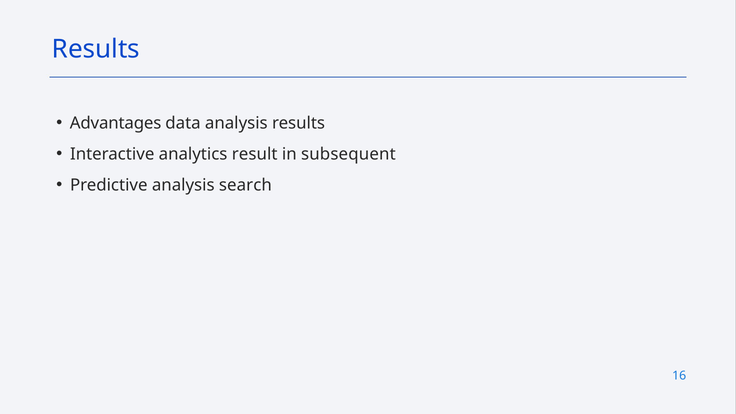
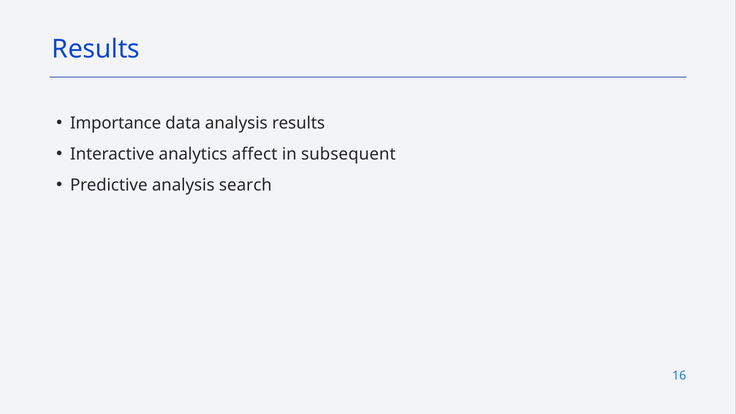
Advantages: Advantages -> Importance
result: result -> affect
